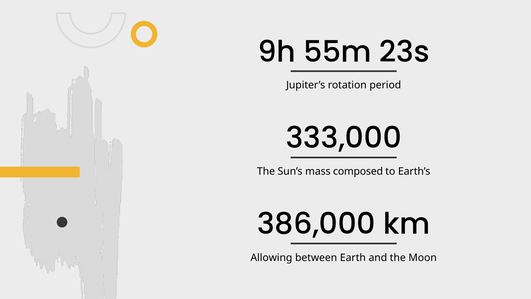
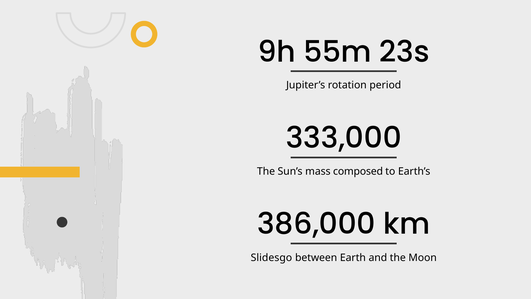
Allowing: Allowing -> Slidesgo
